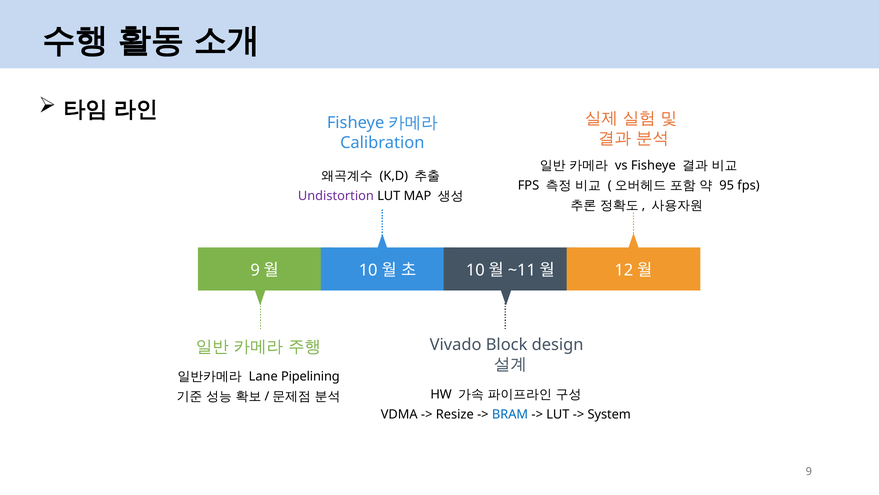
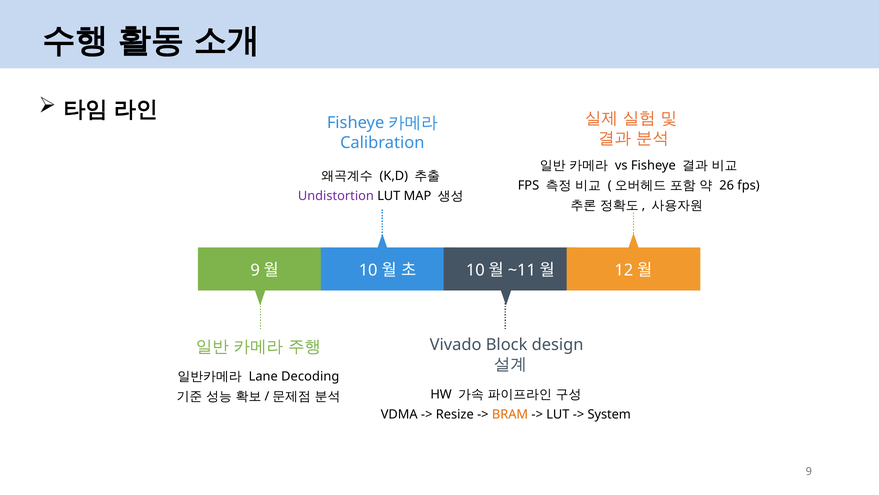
95: 95 -> 26
Pipelining: Pipelining -> Decoding
BRAM colour: blue -> orange
